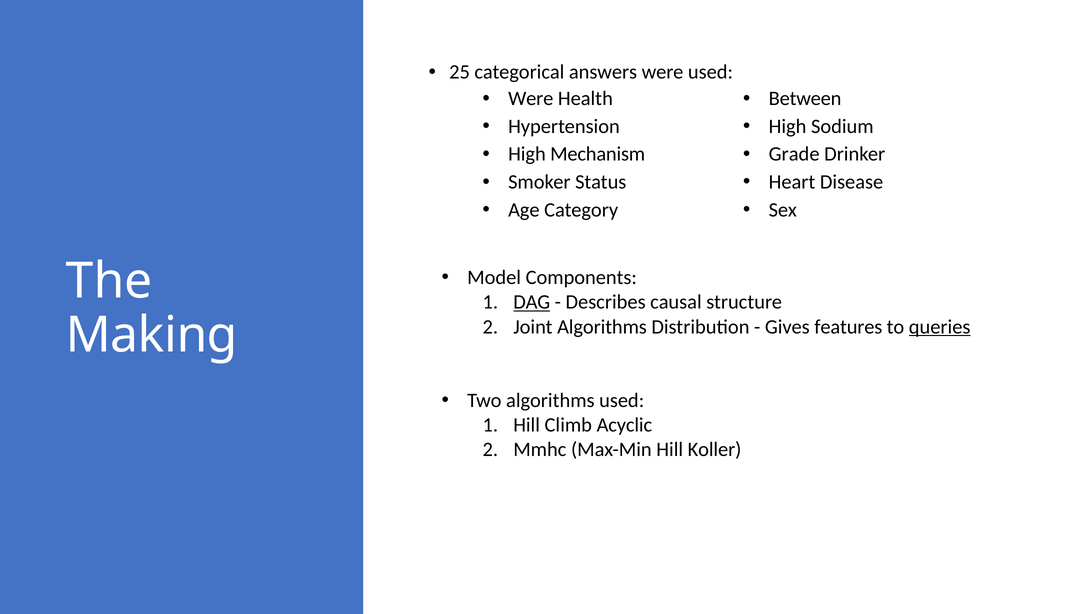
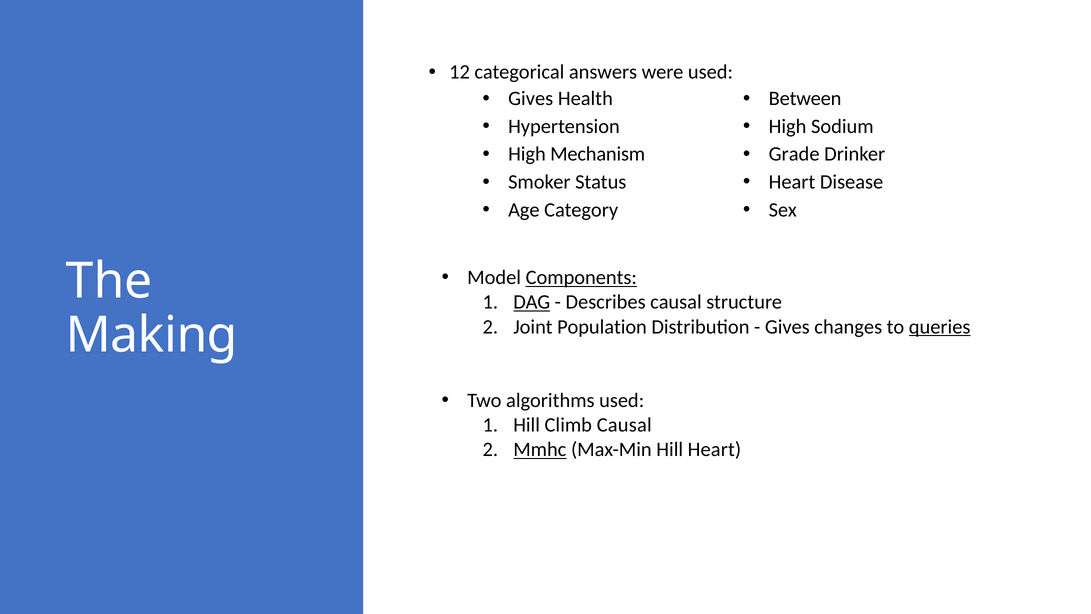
25: 25 -> 12
Were at (531, 99): Were -> Gives
Components underline: none -> present
Joint Algorithms: Algorithms -> Population
features: features -> changes
Climb Acyclic: Acyclic -> Causal
Mmhc underline: none -> present
Hill Koller: Koller -> Heart
